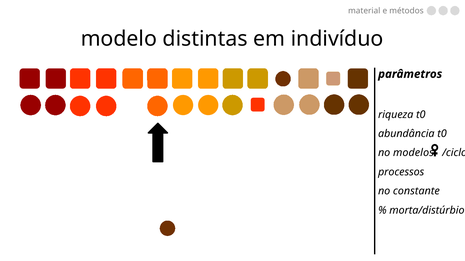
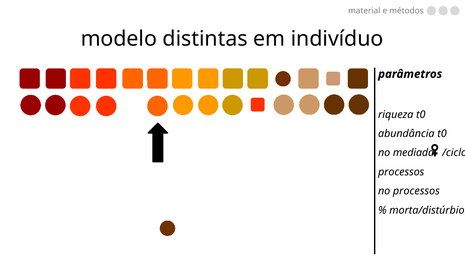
modelos: modelos -> mediada
no constante: constante -> processos
